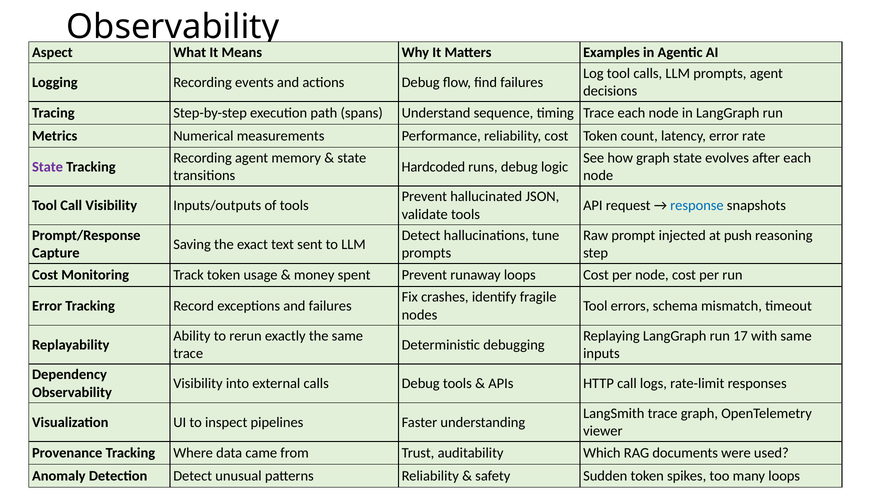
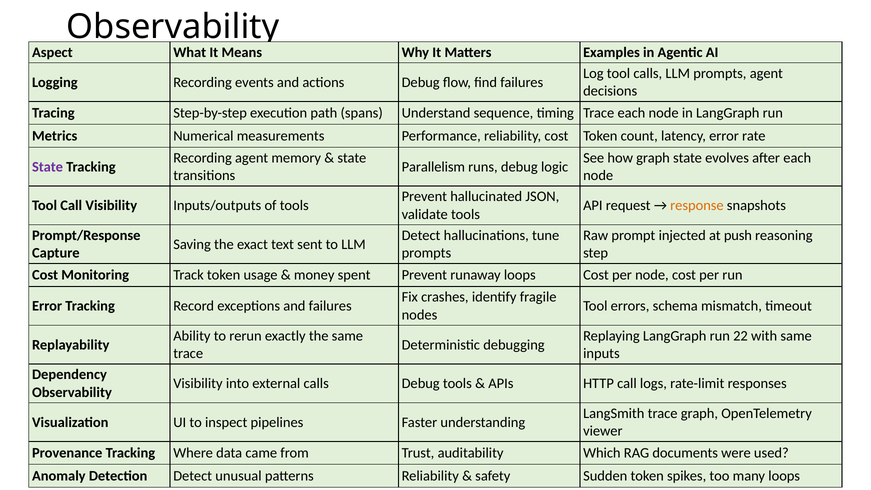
Hardcoded: Hardcoded -> Parallelism
response colour: blue -> orange
17: 17 -> 22
